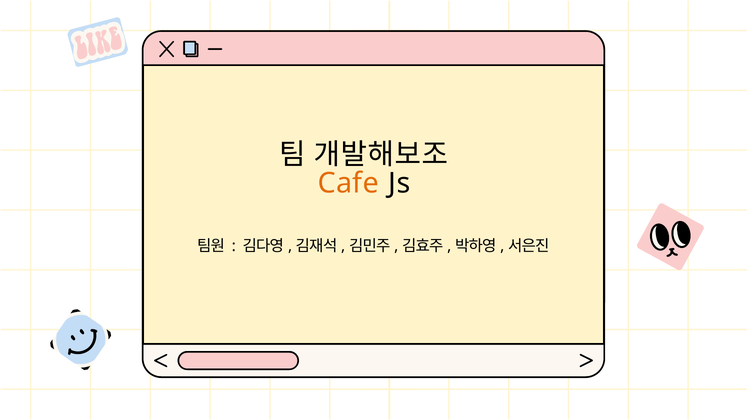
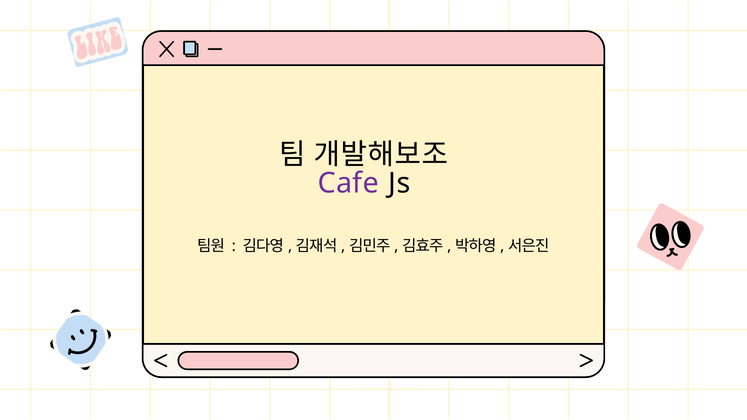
Cafe colour: orange -> purple
